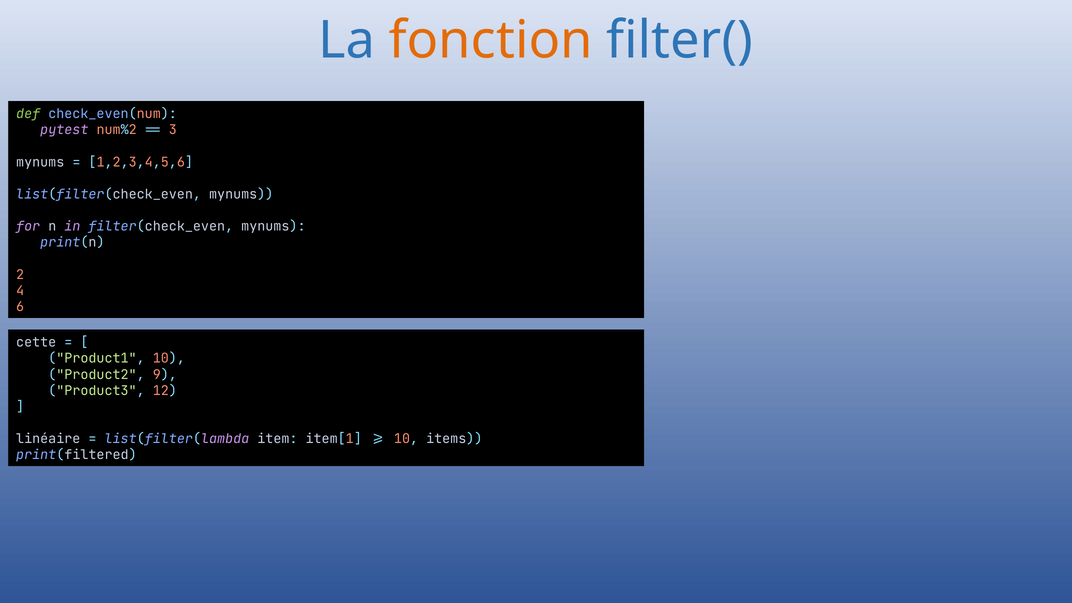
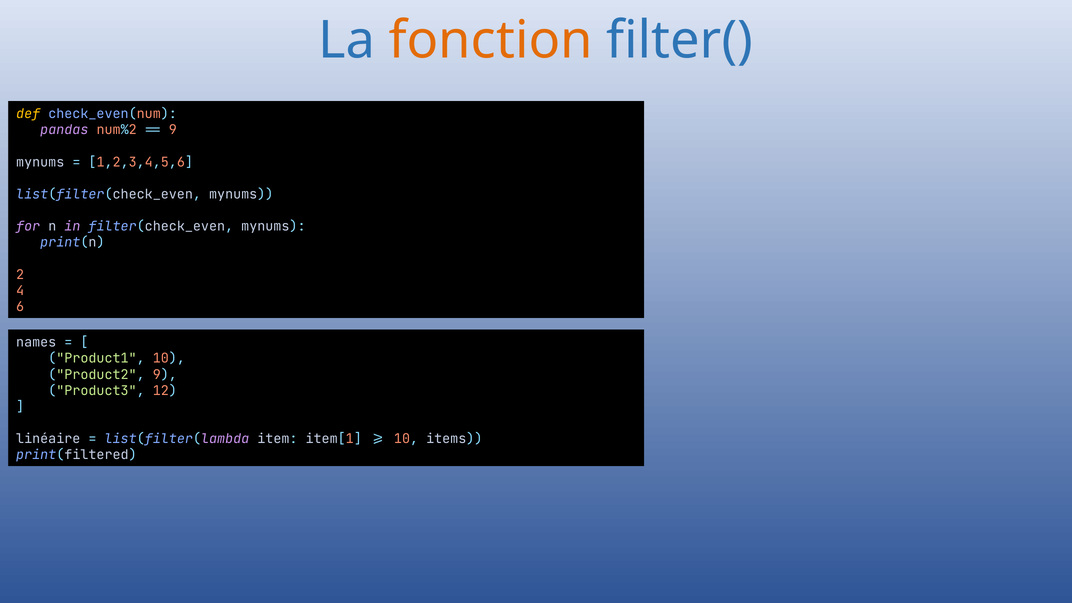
def colour: light green -> yellow
pytest: pytest -> pandas
3 at (173, 130): 3 -> 9
cette: cette -> names
